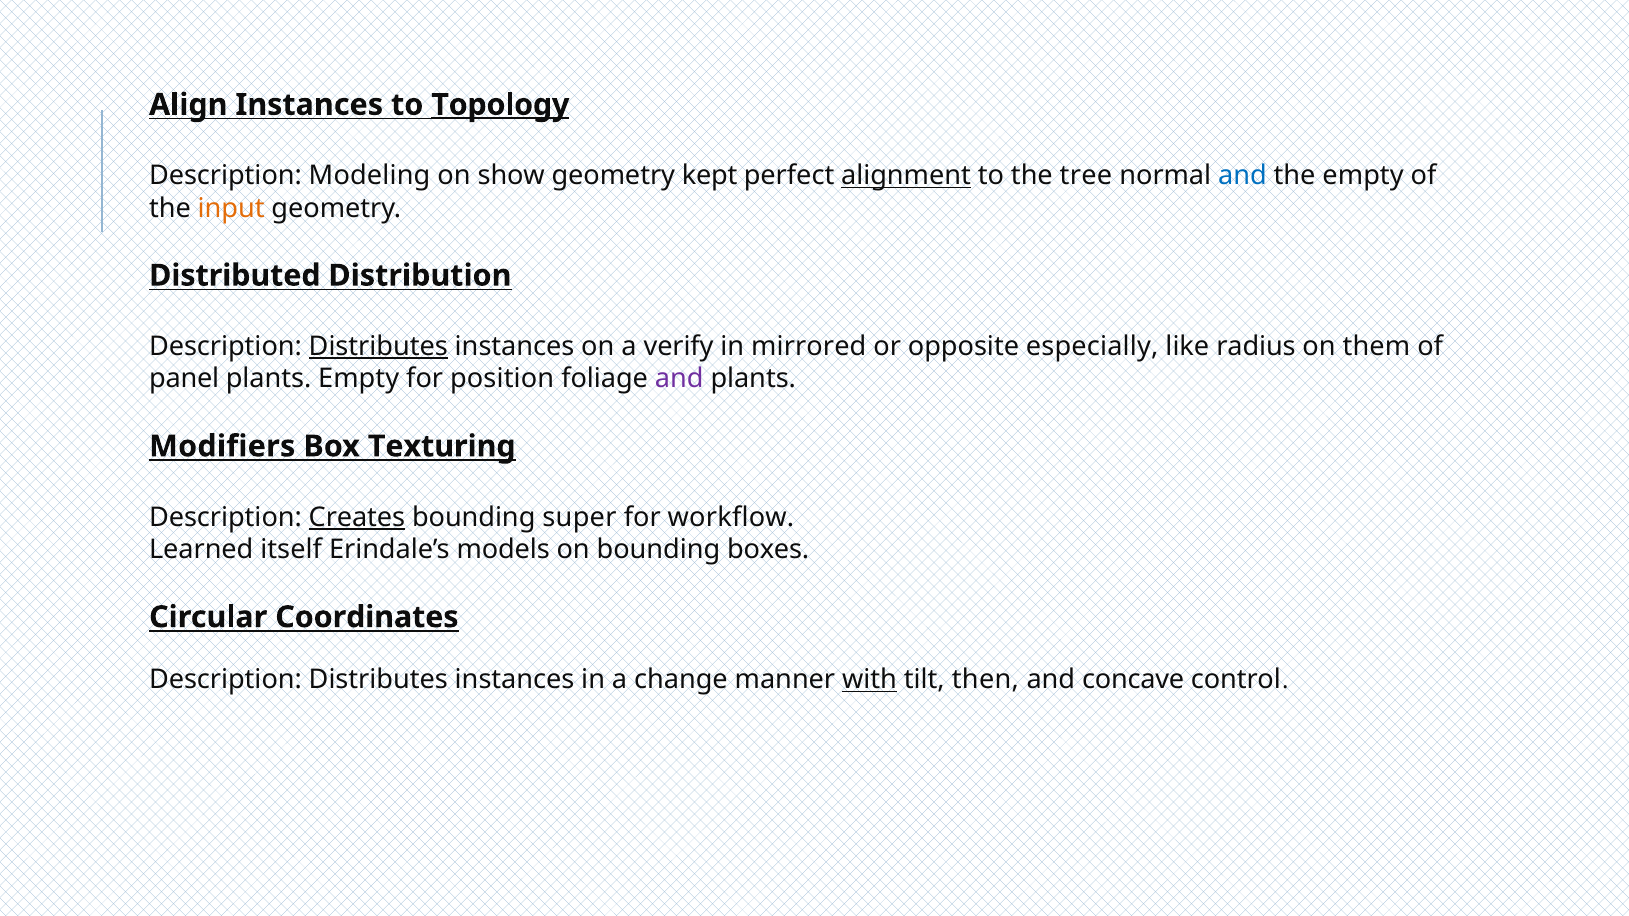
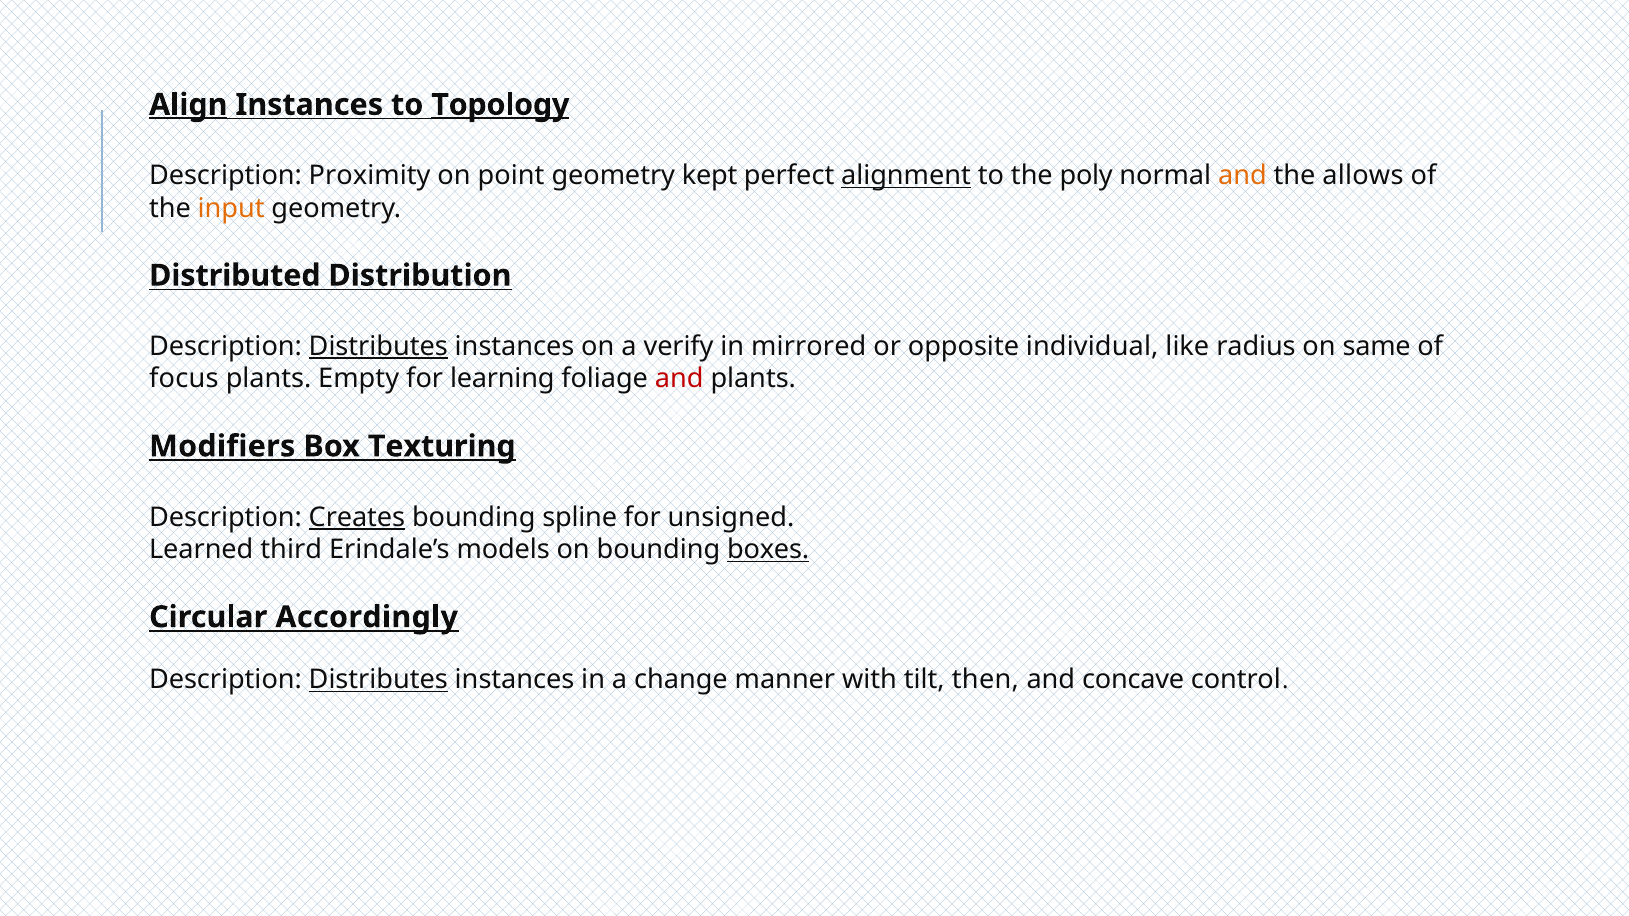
Align underline: none -> present
Modeling: Modeling -> Proximity
show: show -> point
tree: tree -> poly
and at (1243, 176) colour: blue -> orange
the empty: empty -> allows
especially: especially -> individual
them: them -> same
panel: panel -> focus
position: position -> learning
and at (679, 379) colour: purple -> red
super: super -> spline
workflow: workflow -> unsigned
itself: itself -> third
boxes underline: none -> present
Coordinates: Coordinates -> Accordingly
Distributes at (378, 680) underline: none -> present
with underline: present -> none
